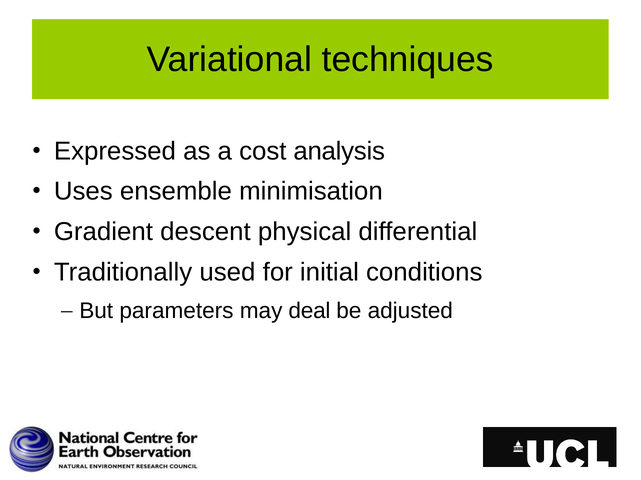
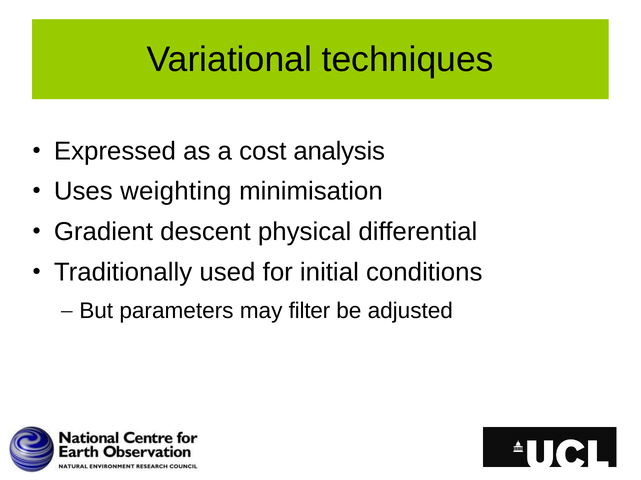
ensemble: ensemble -> weighting
deal: deal -> filter
